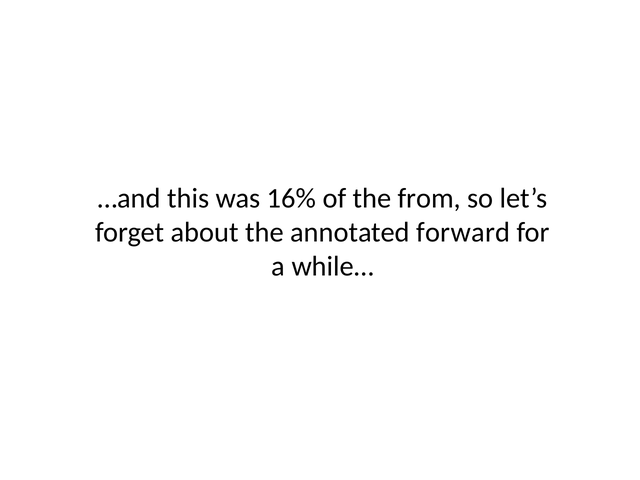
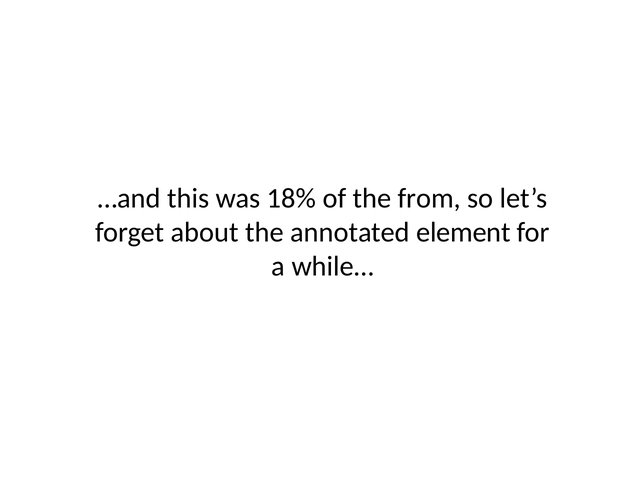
16%: 16% -> 18%
forward: forward -> element
